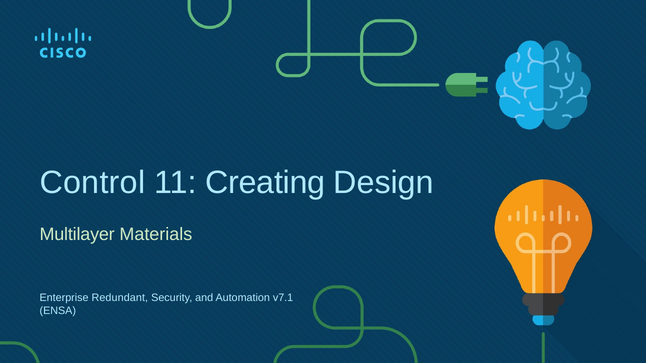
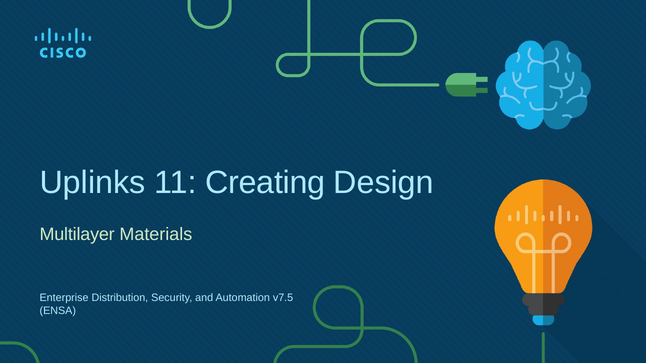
Control: Control -> Uplinks
Redundant: Redundant -> Distribution
v7.1: v7.1 -> v7.5
